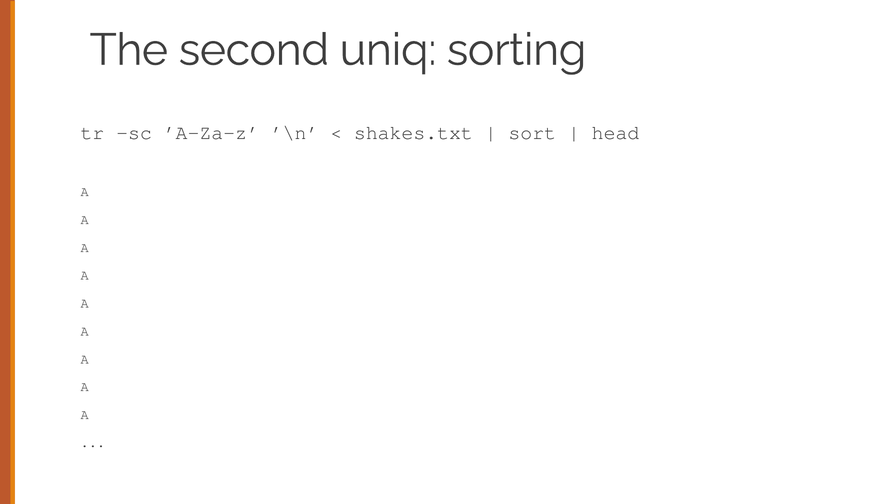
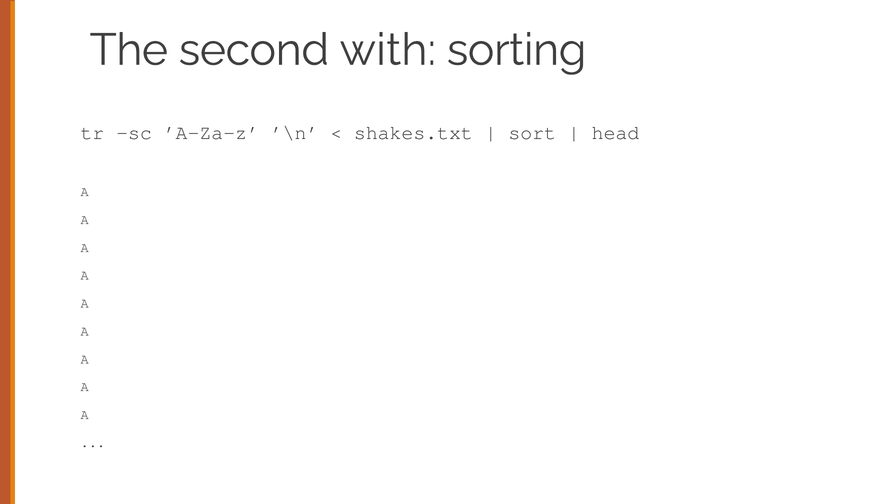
uniq: uniq -> with
